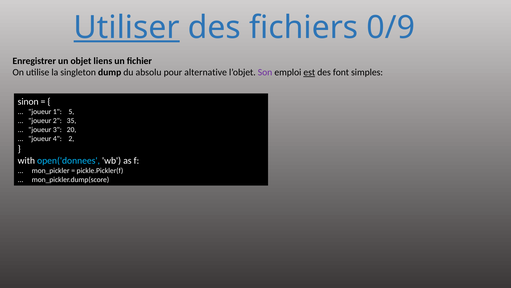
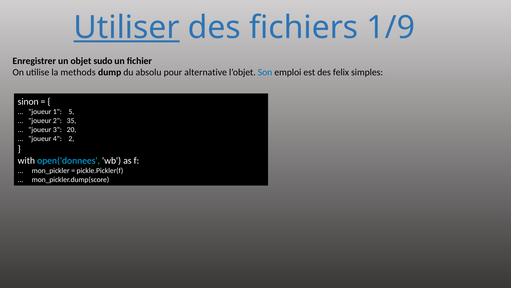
0/9: 0/9 -> 1/9
liens: liens -> sudo
singleton: singleton -> methods
Son colour: purple -> blue
est underline: present -> none
font: font -> felix
